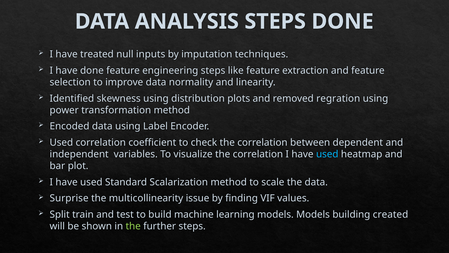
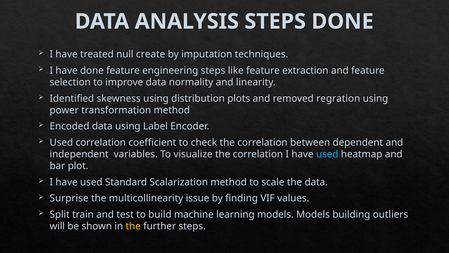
inputs: inputs -> create
created: created -> outliers
the at (133, 226) colour: light green -> yellow
